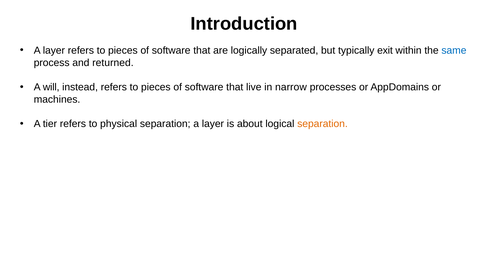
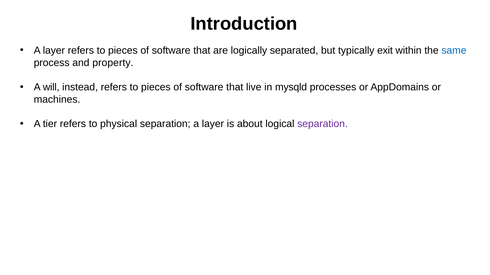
returned: returned -> property
narrow: narrow -> mysqld
separation at (323, 124) colour: orange -> purple
